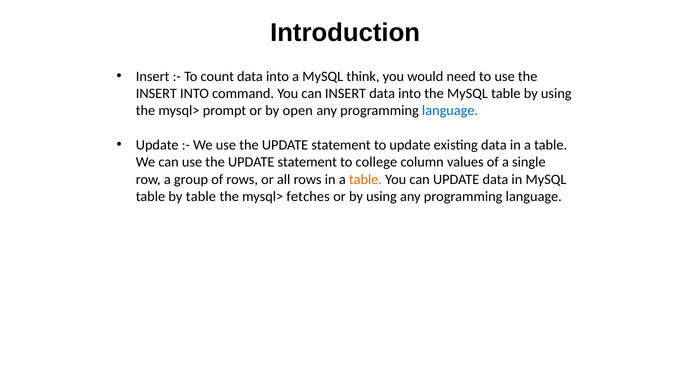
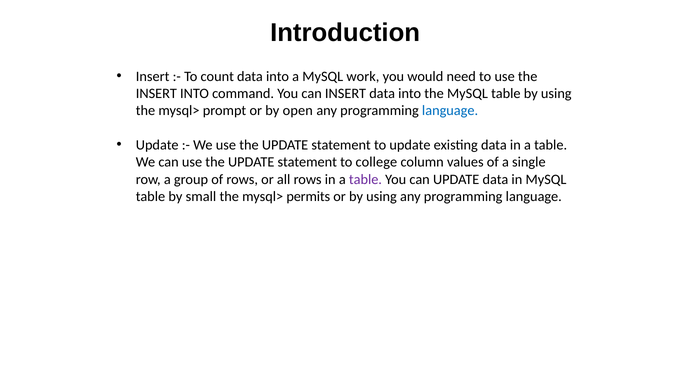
think: think -> work
table at (365, 179) colour: orange -> purple
by table: table -> small
fetches: fetches -> permits
